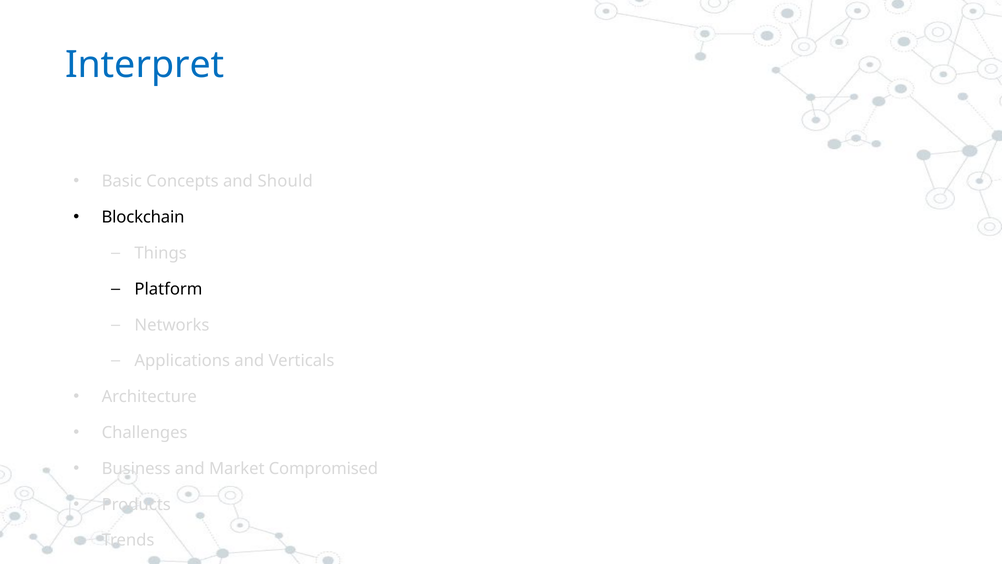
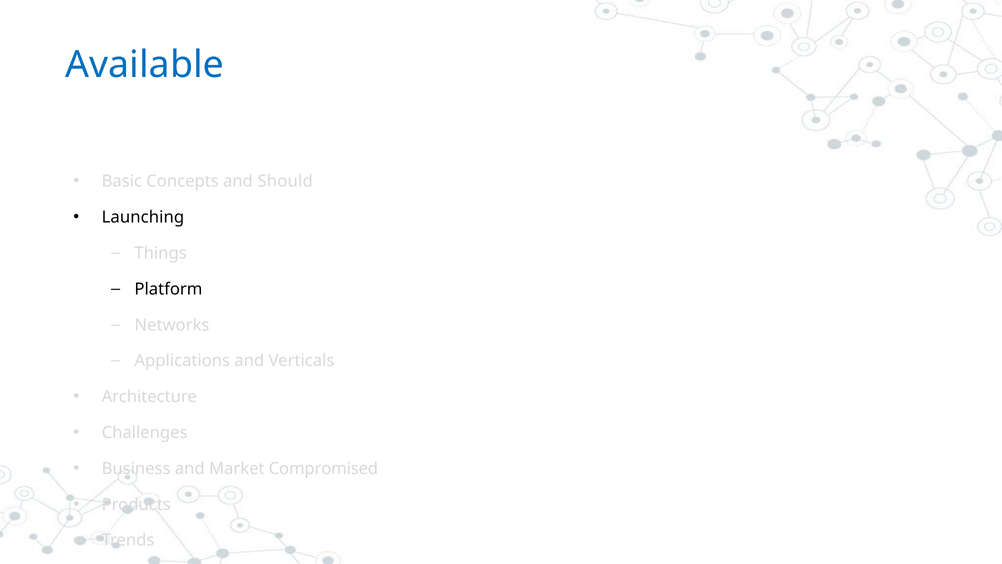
Interpret: Interpret -> Available
Blockchain: Blockchain -> Launching
